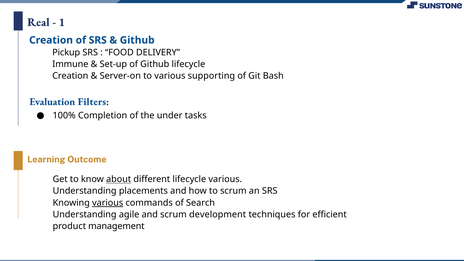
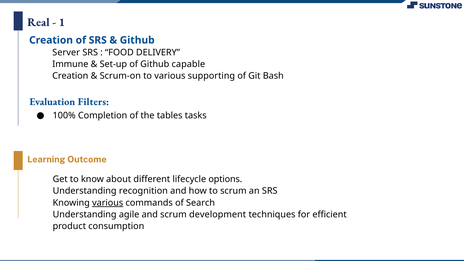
Pickup: Pickup -> Server
Github lifecycle: lifecycle -> capable
Server-on: Server-on -> Scrum-on
under: under -> tables
about underline: present -> none
lifecycle various: various -> options
placements: placements -> recognition
management: management -> consumption
